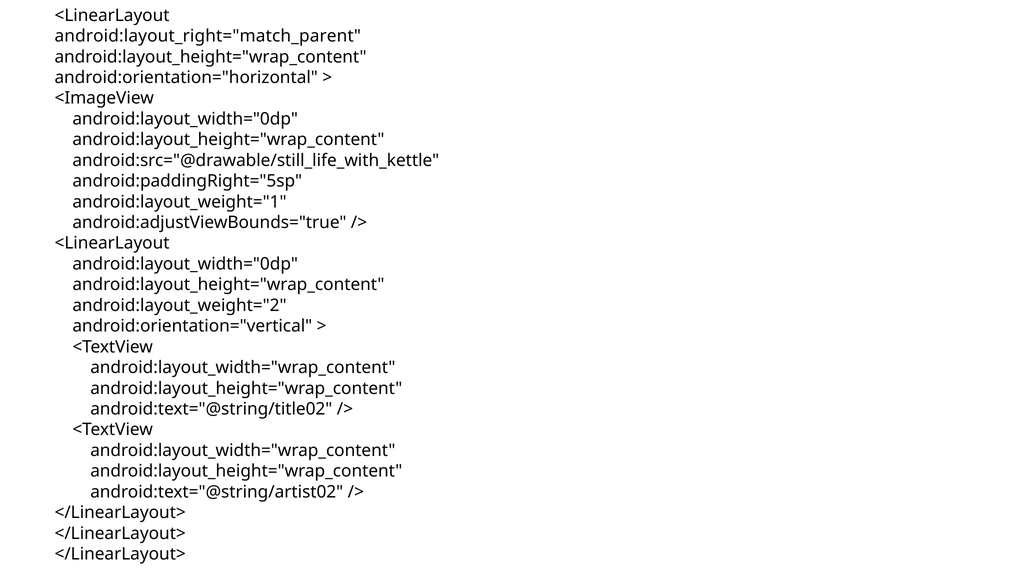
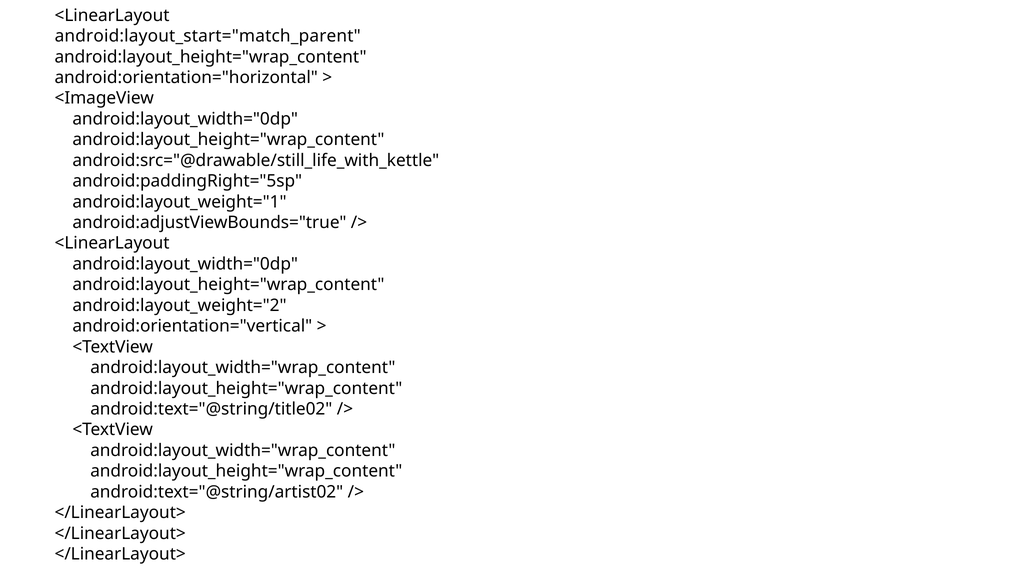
android:layout_right="match_parent: android:layout_right="match_parent -> android:layout_start="match_parent
